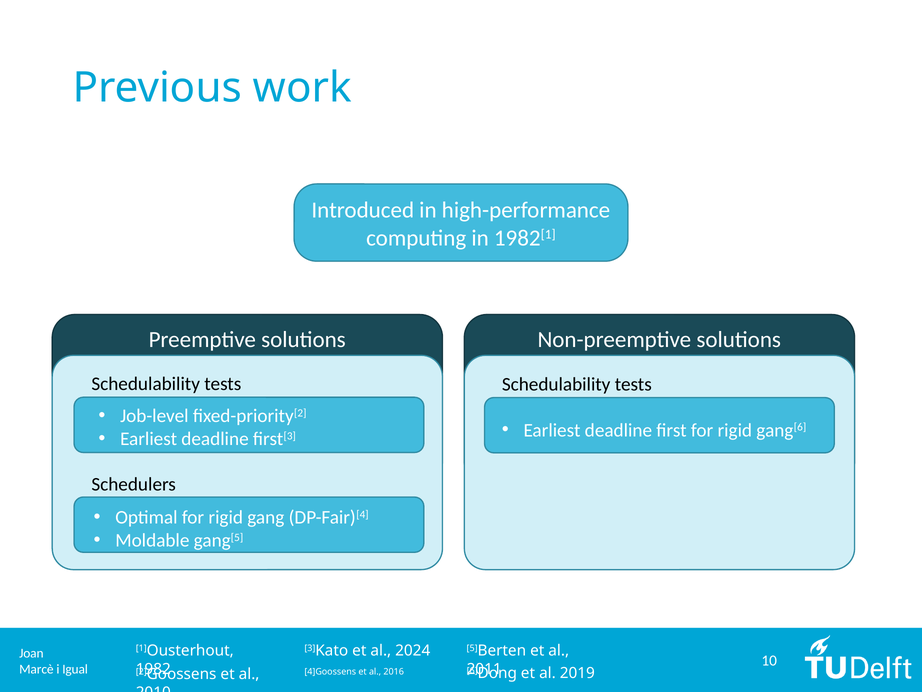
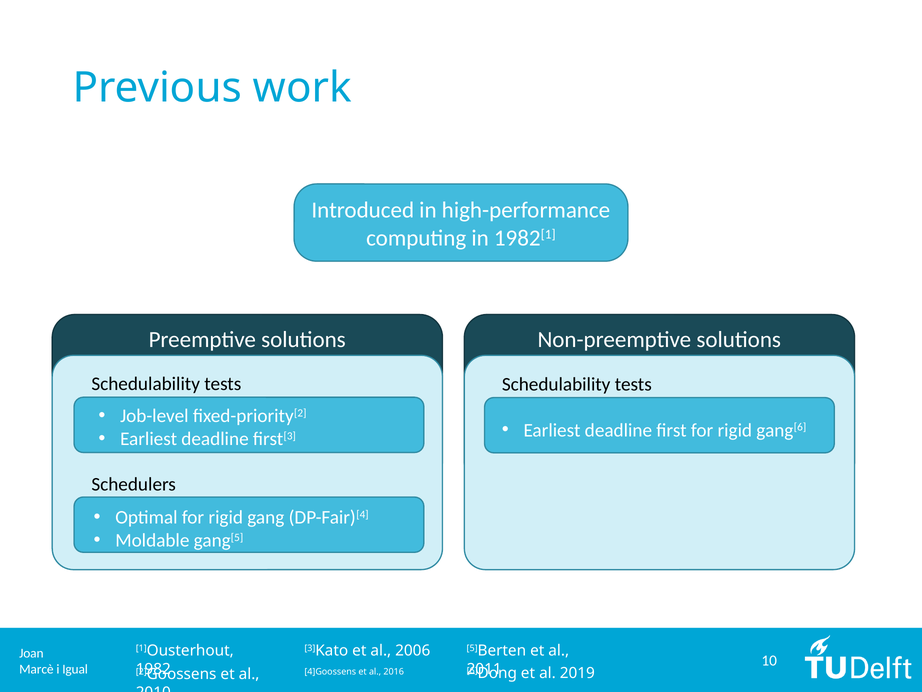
2024: 2024 -> 2006
